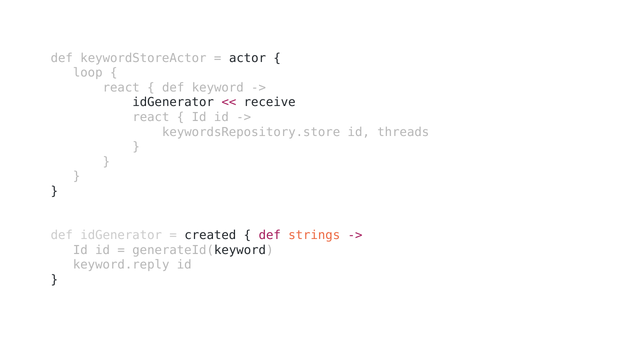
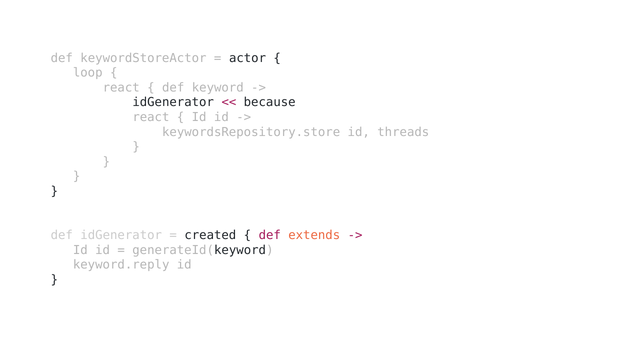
receive: receive -> because
strings: strings -> extends
